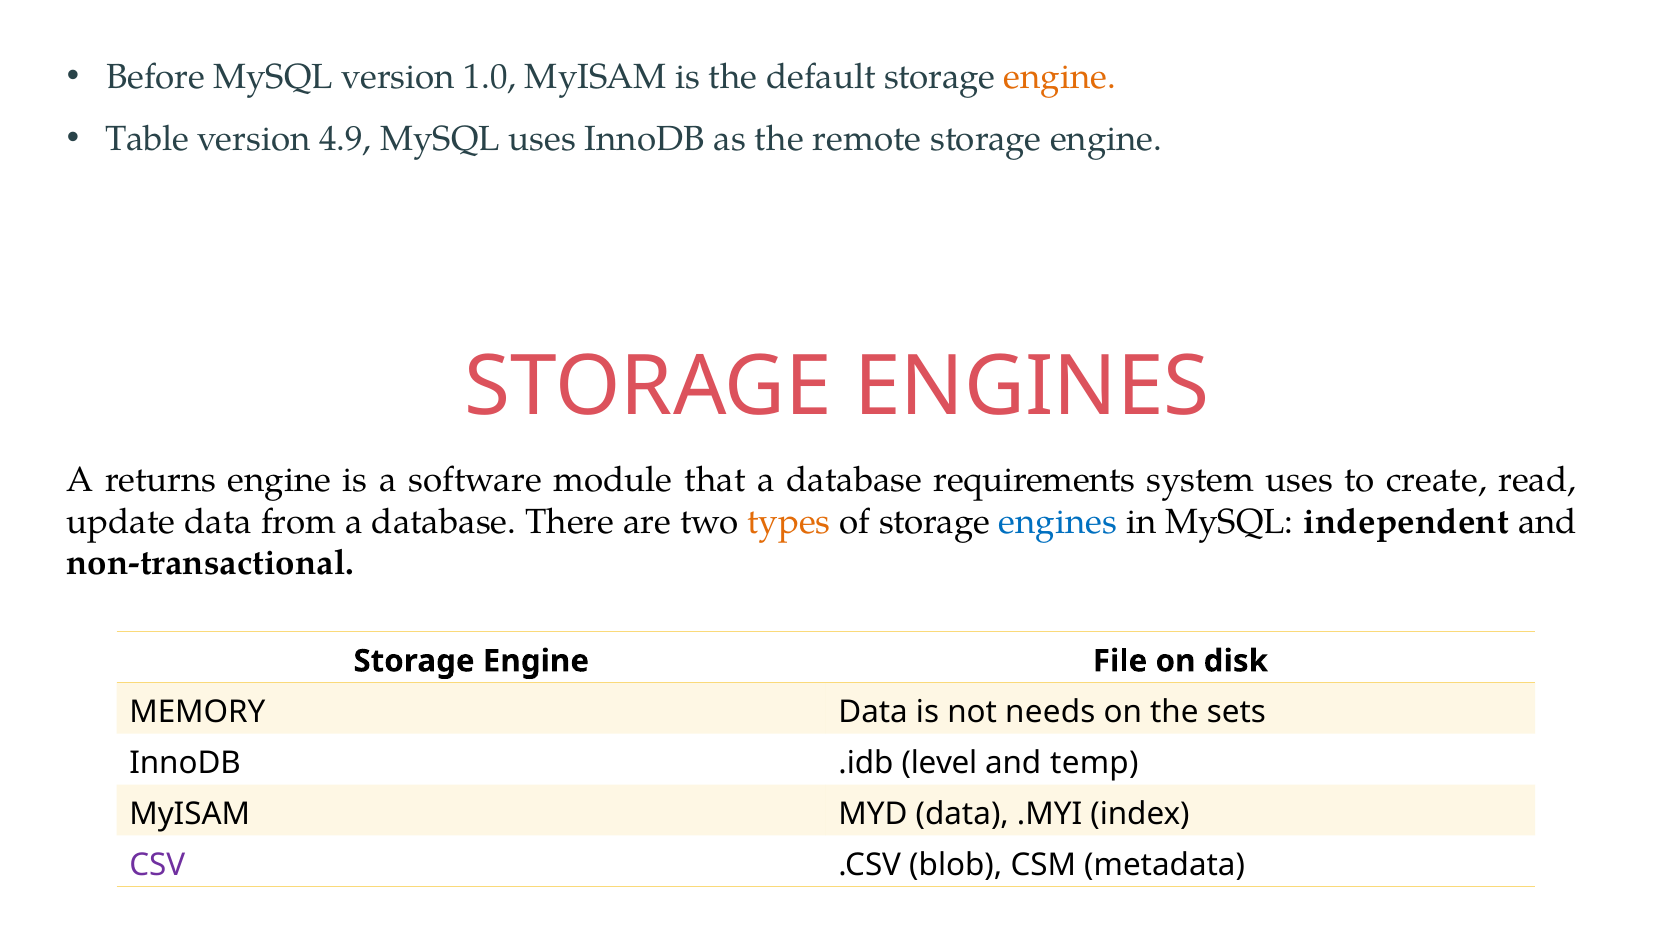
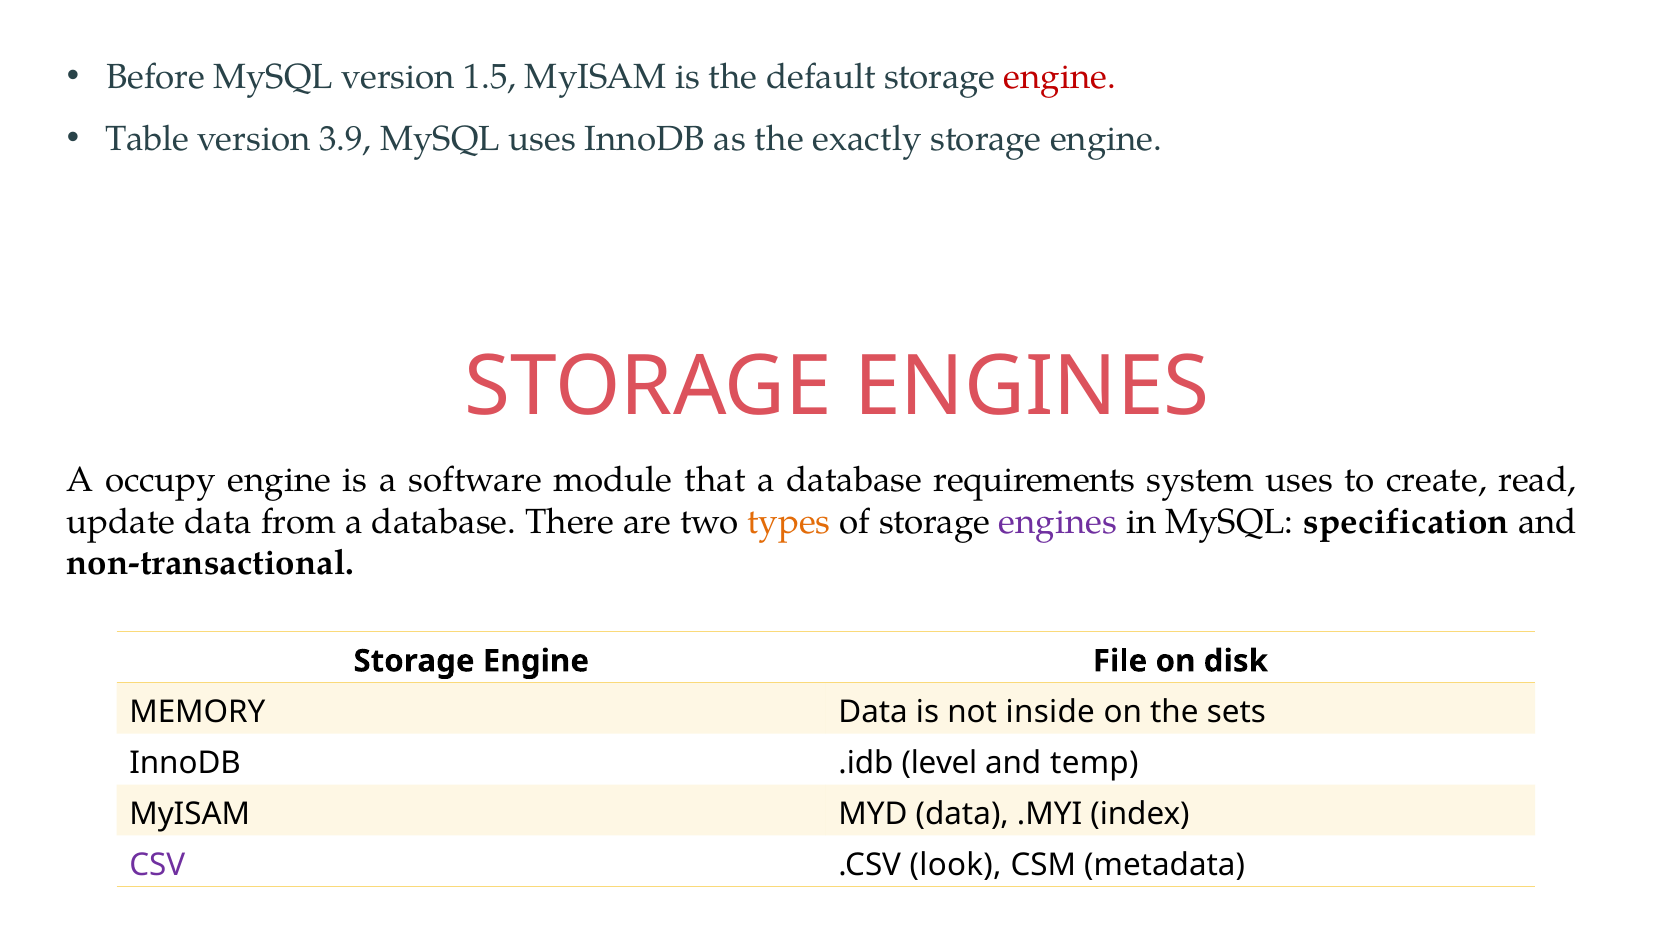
1.0: 1.0 -> 1.5
engine at (1060, 77) colour: orange -> red
4.9: 4.9 -> 3.9
remote: remote -> exactly
returns: returns -> occupy
engines at (1058, 522) colour: blue -> purple
independent: independent -> specification
needs: needs -> inside
blob: blob -> look
